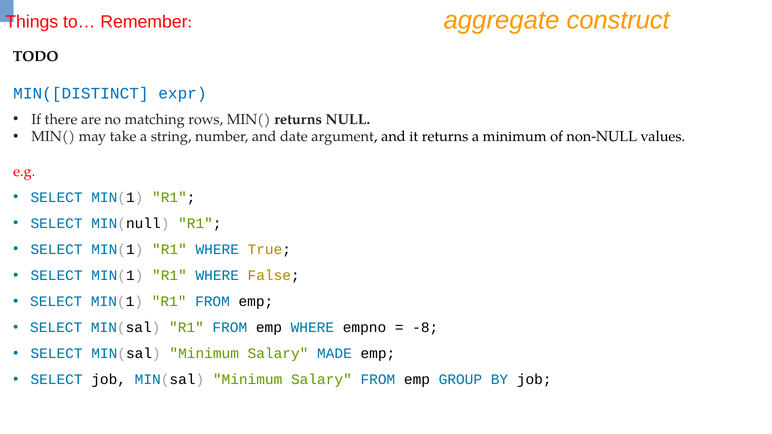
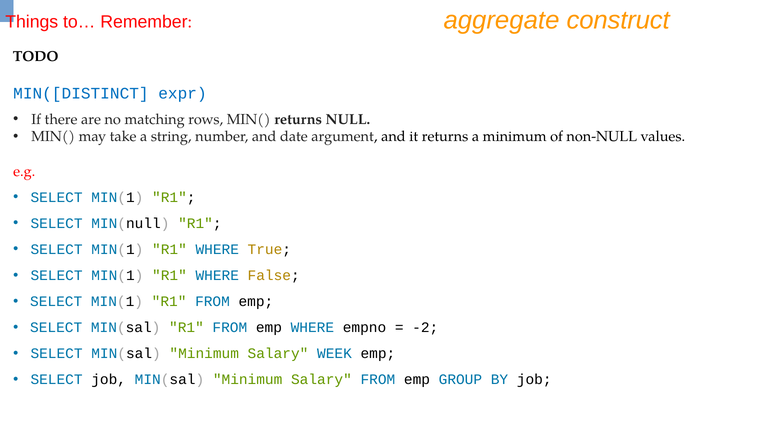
-8: -8 -> -2
MADE: MADE -> WEEK
